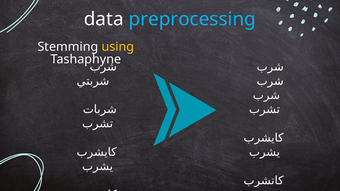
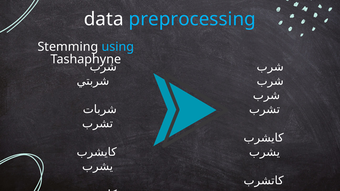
using colour: yellow -> light blue
